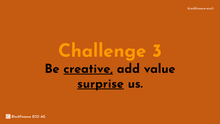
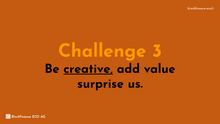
surprise underline: present -> none
